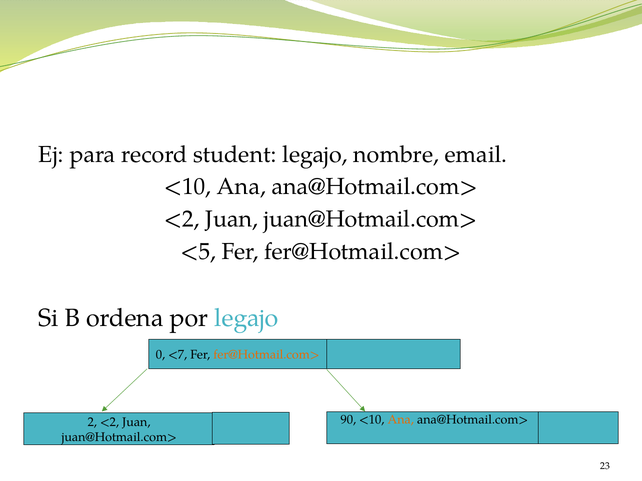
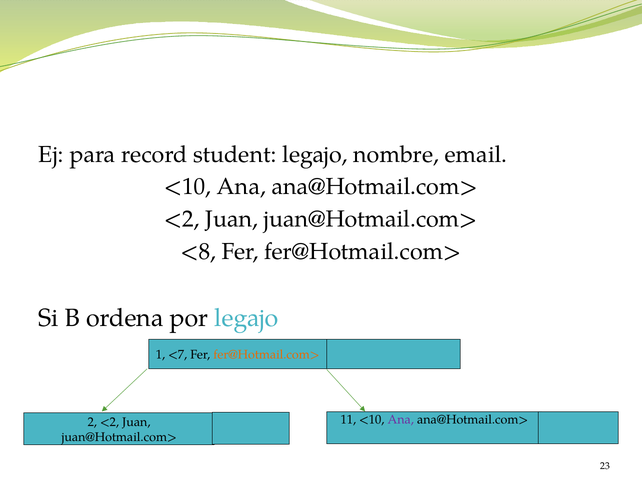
<5: <5 -> <8
0: 0 -> 1
90: 90 -> 11
Ana at (401, 420) colour: orange -> purple
